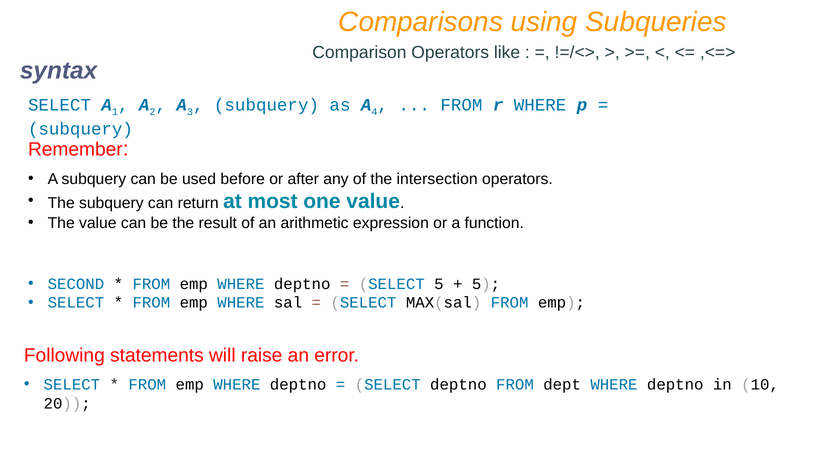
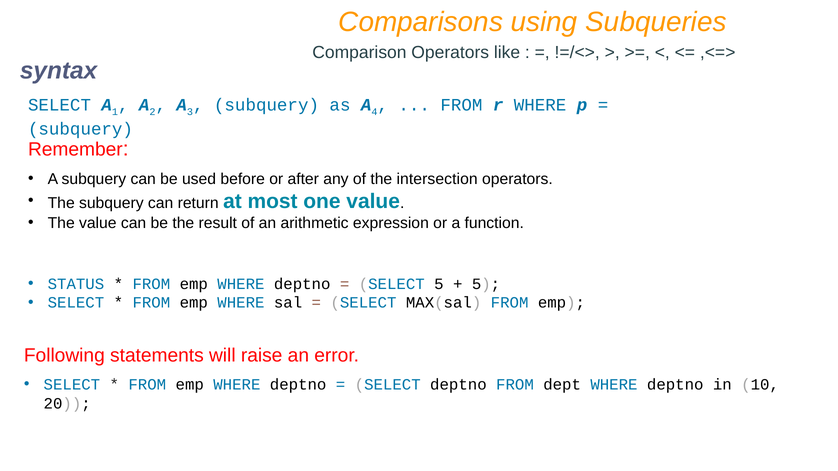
SECOND: SECOND -> STATUS
